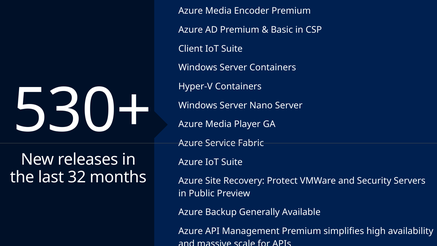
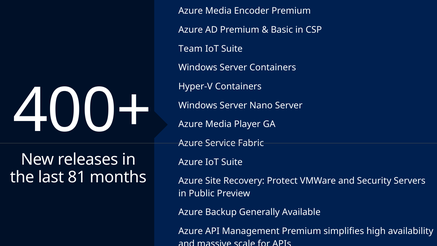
Client at (191, 49): Client -> Team
530+: 530+ -> 400+
32: 32 -> 81
